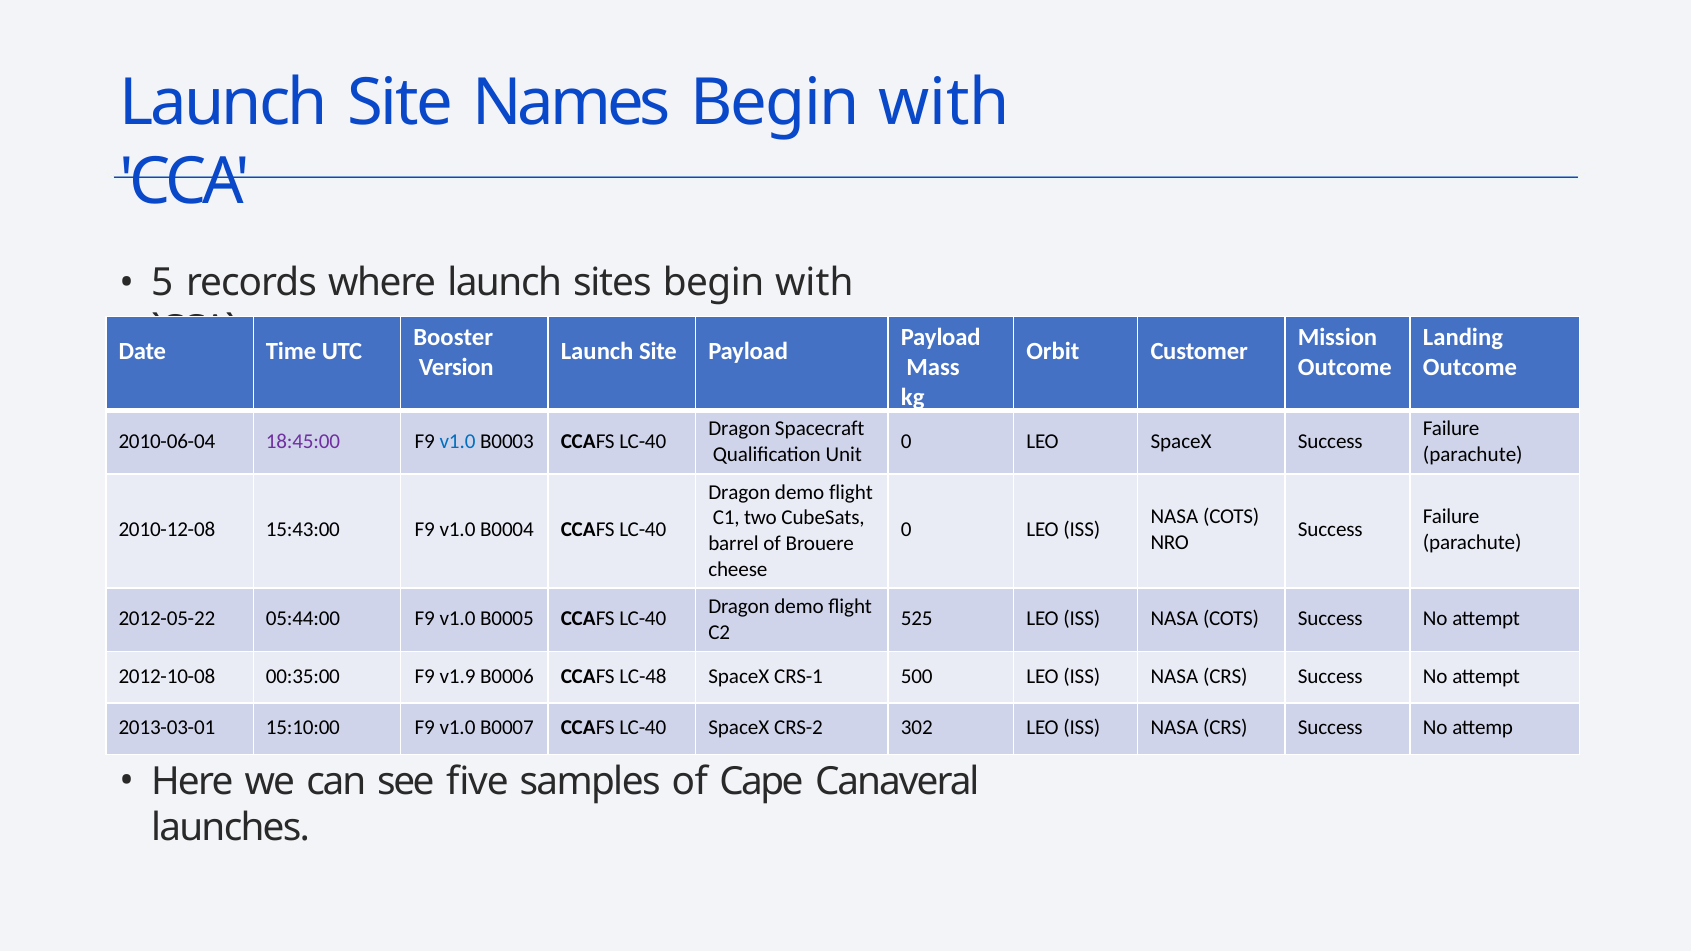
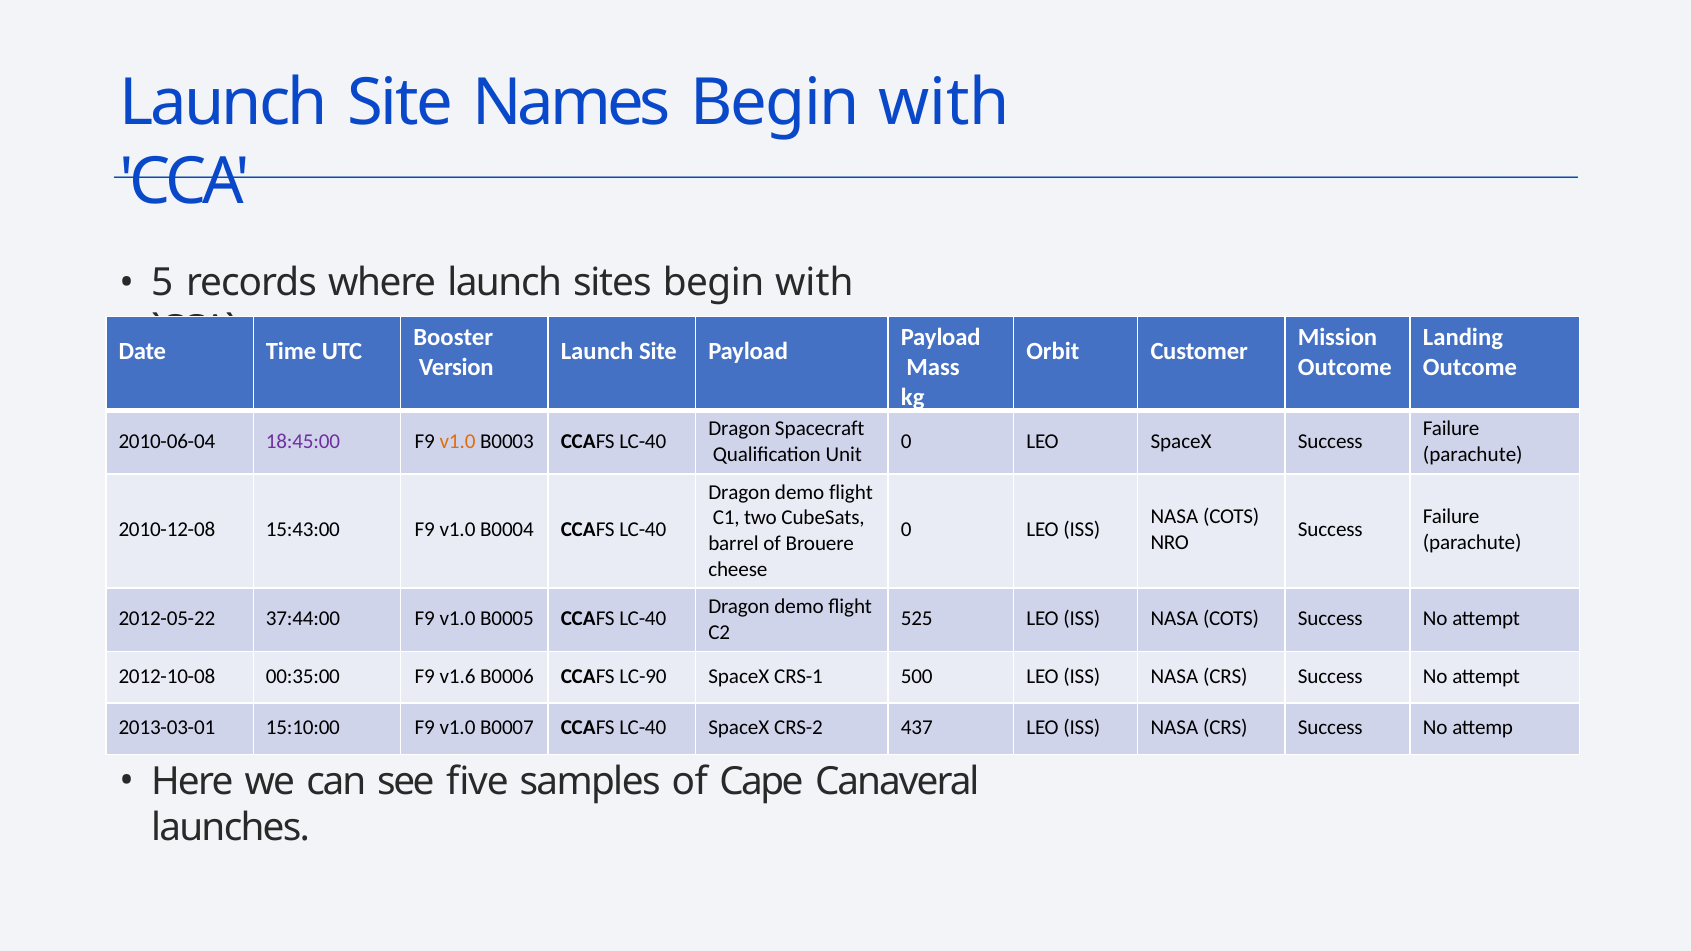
v1.0 at (458, 442) colour: blue -> orange
05:44:00: 05:44:00 -> 37:44:00
v1.9: v1.9 -> v1.6
LC-48: LC-48 -> LC-90
302: 302 -> 437
